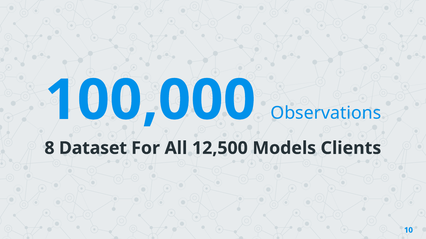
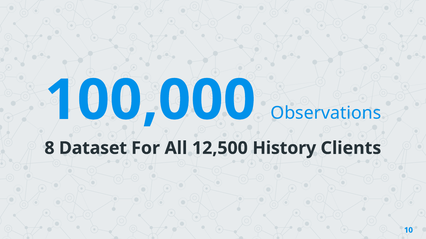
Models: Models -> History
